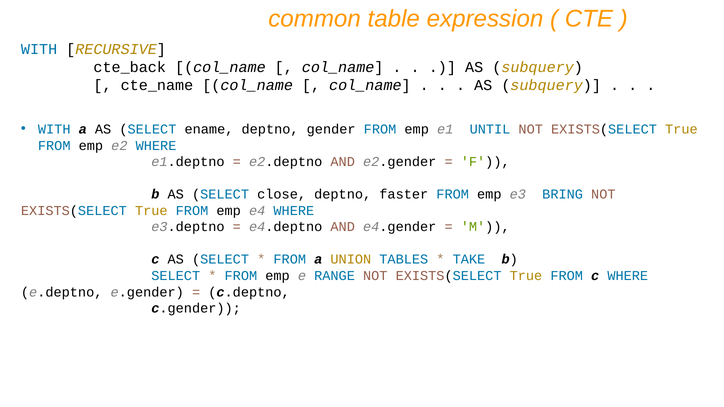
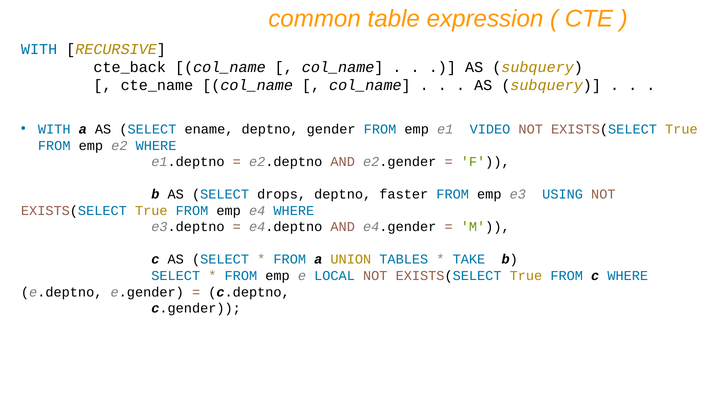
UNTIL: UNTIL -> VIDEO
close: close -> drops
BRING: BRING -> USING
RANGE: RANGE -> LOCAL
